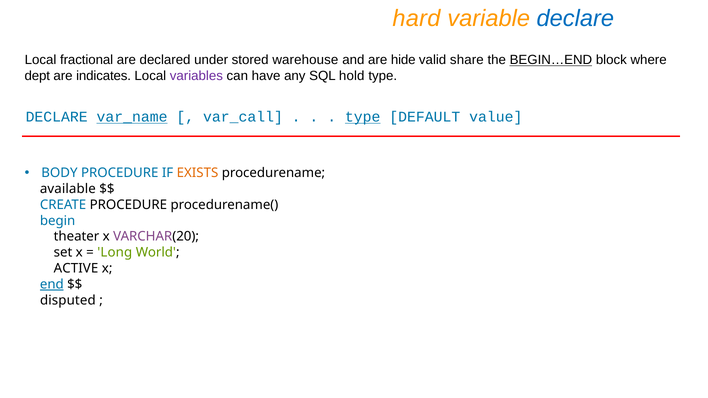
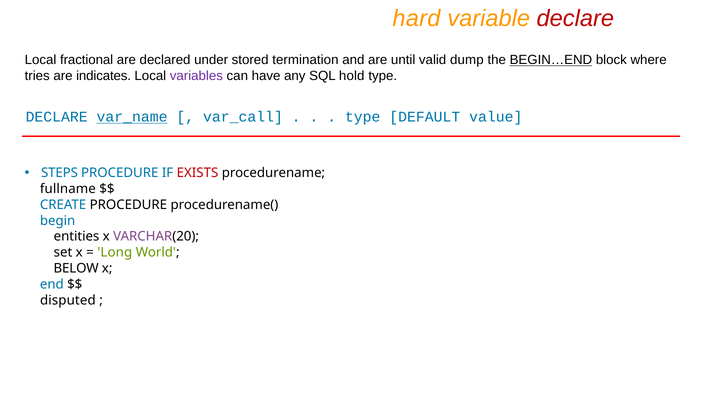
declare at (575, 18) colour: blue -> red
warehouse: warehouse -> termination
hide: hide -> until
share: share -> dump
dept: dept -> tries
type at (363, 117) underline: present -> none
BODY: BODY -> STEPS
EXISTS colour: orange -> red
available: available -> fullname
theater: theater -> entities
ACTIVE: ACTIVE -> BELOW
end underline: present -> none
